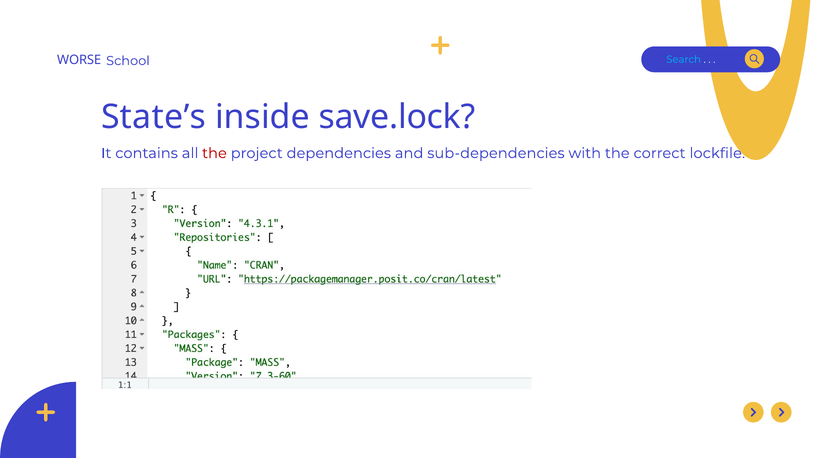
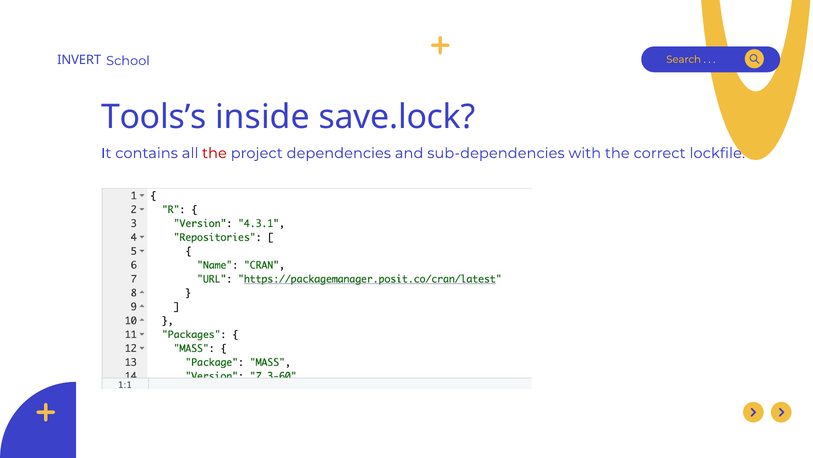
WORSE: WORSE -> INVERT
Search colour: light blue -> yellow
State’s: State’s -> Tools’s
